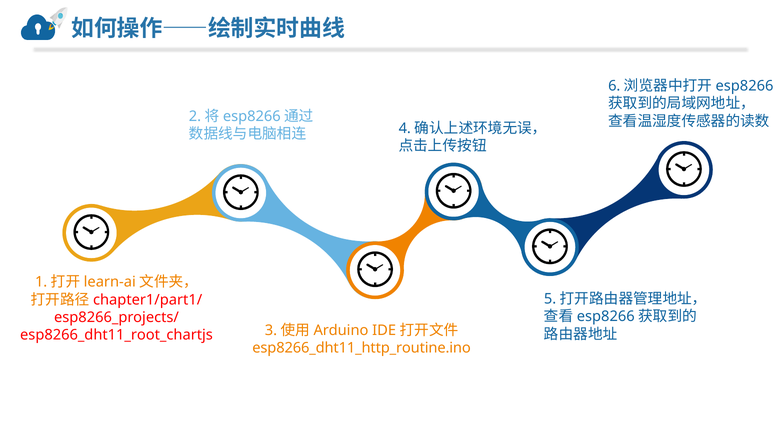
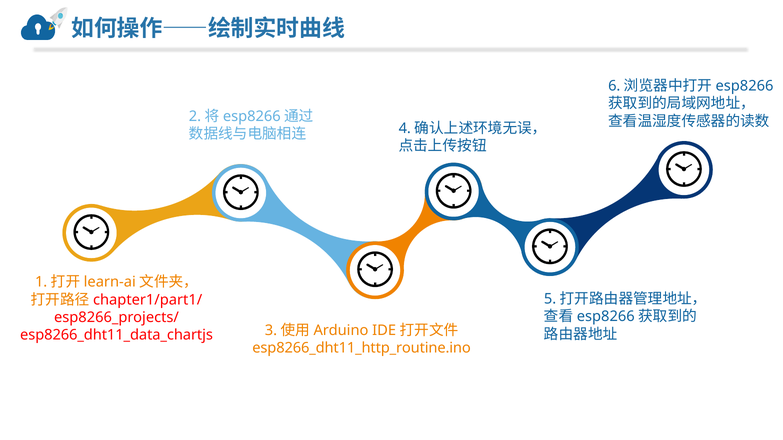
esp8266_dht11_root_chartjs: esp8266_dht11_root_chartjs -> esp8266_dht11_data_chartjs
